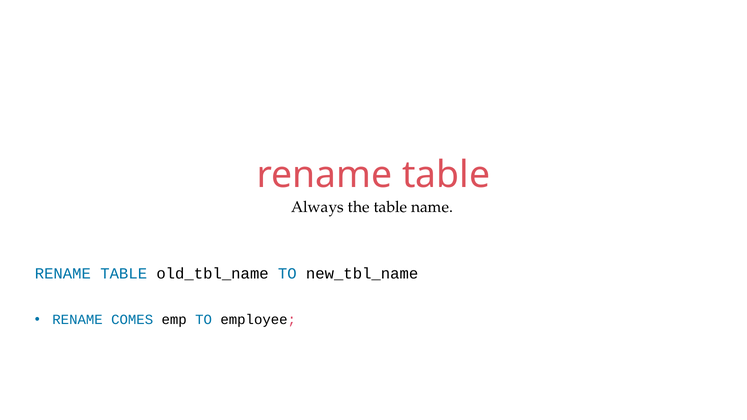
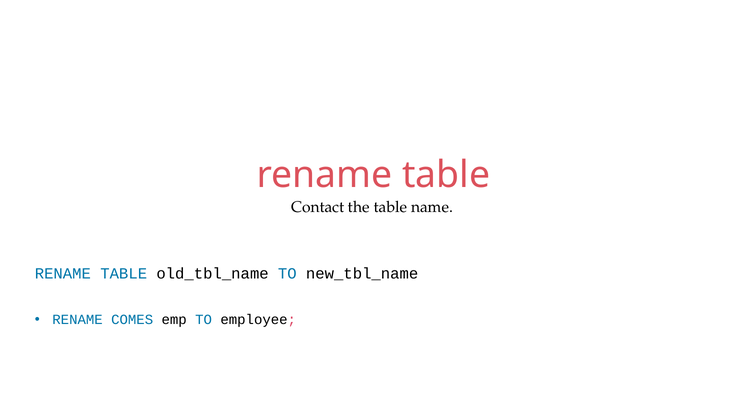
Always: Always -> Contact
